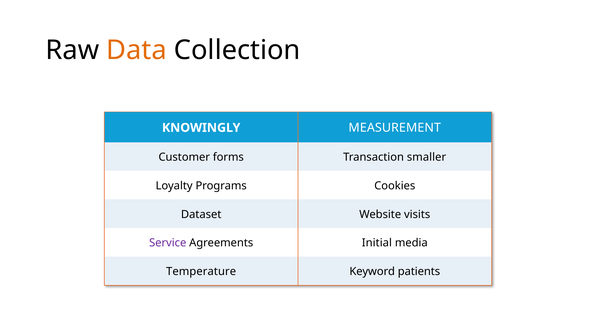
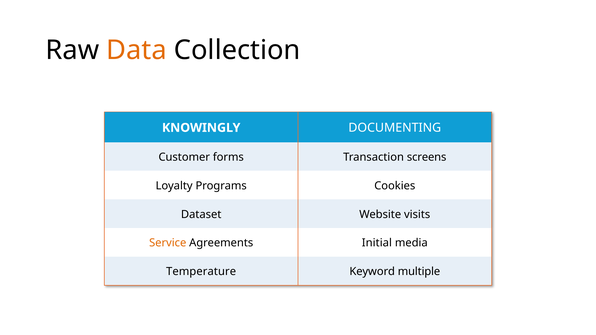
MEASUREMENT: MEASUREMENT -> DOCUMENTING
smaller: smaller -> screens
Service colour: purple -> orange
patients: patients -> multiple
